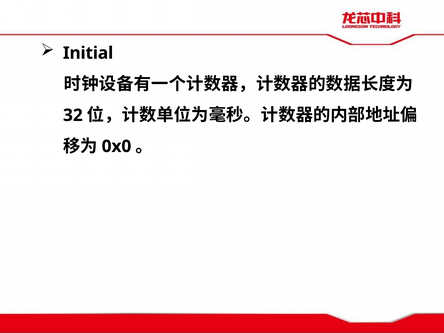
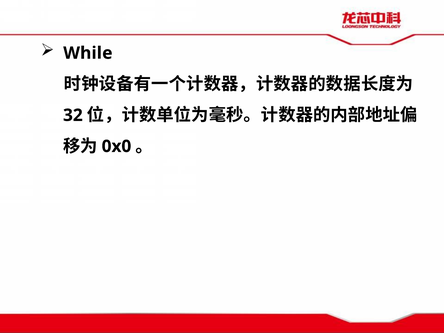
Initial: Initial -> While
